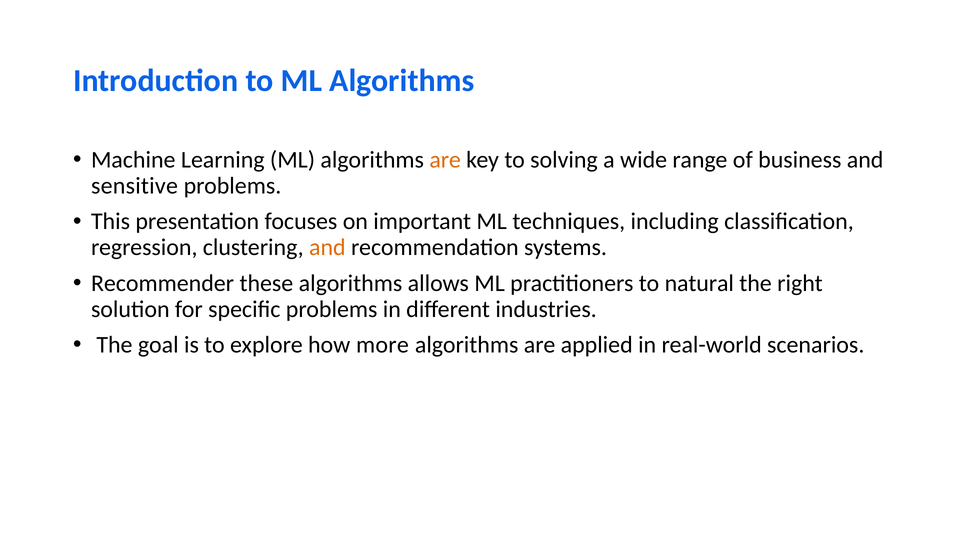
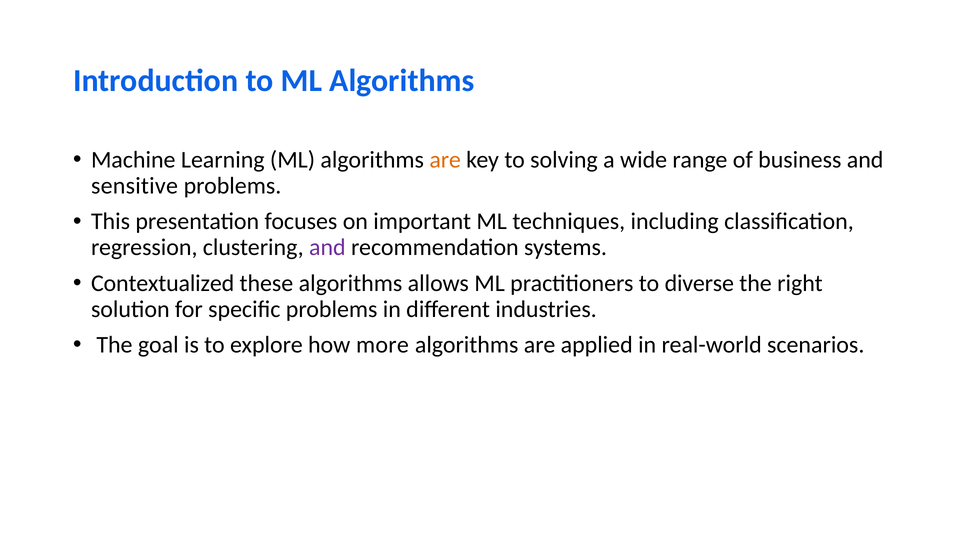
and at (327, 247) colour: orange -> purple
Recommender: Recommender -> Contextualized
natural: natural -> diverse
